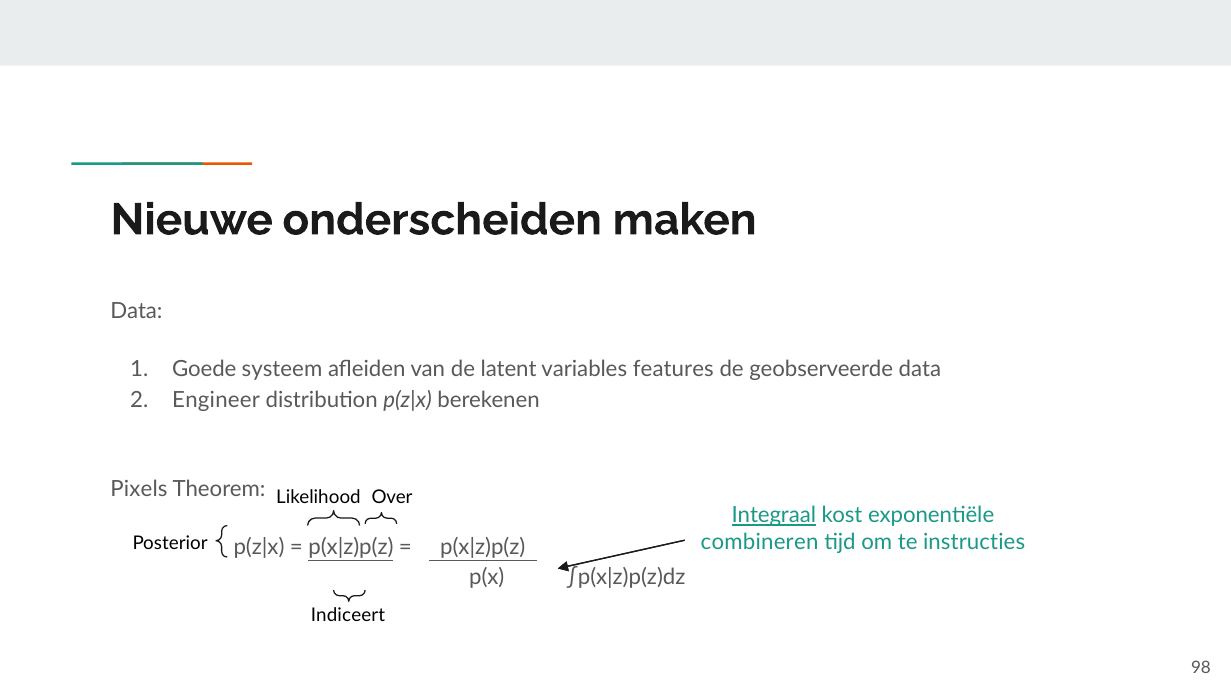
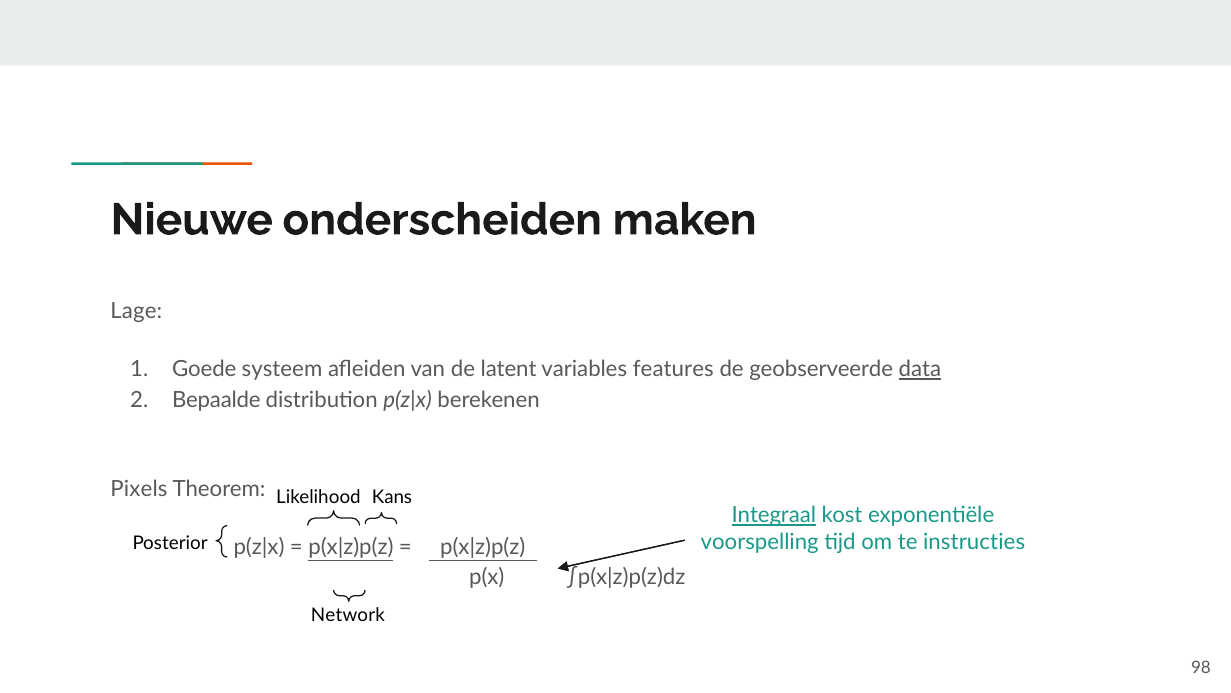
Data at (136, 311): Data -> Lage
data at (920, 369) underline: none -> present
Engineer: Engineer -> Bepaalde
Over: Over -> Kans
combineren: combineren -> voorspelling
Indiceert: Indiceert -> Network
